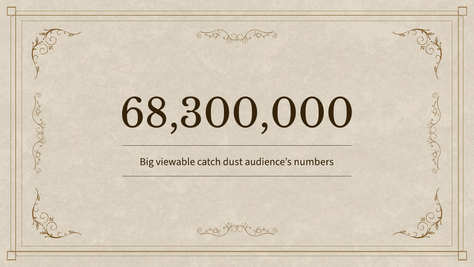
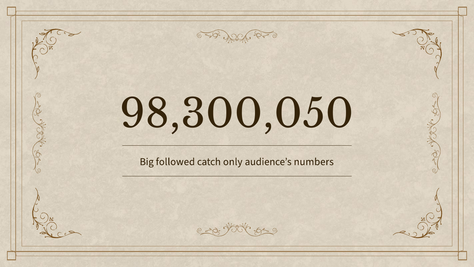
68,300,000: 68,300,000 -> 98,300,050
viewable: viewable -> followed
dust: dust -> only
